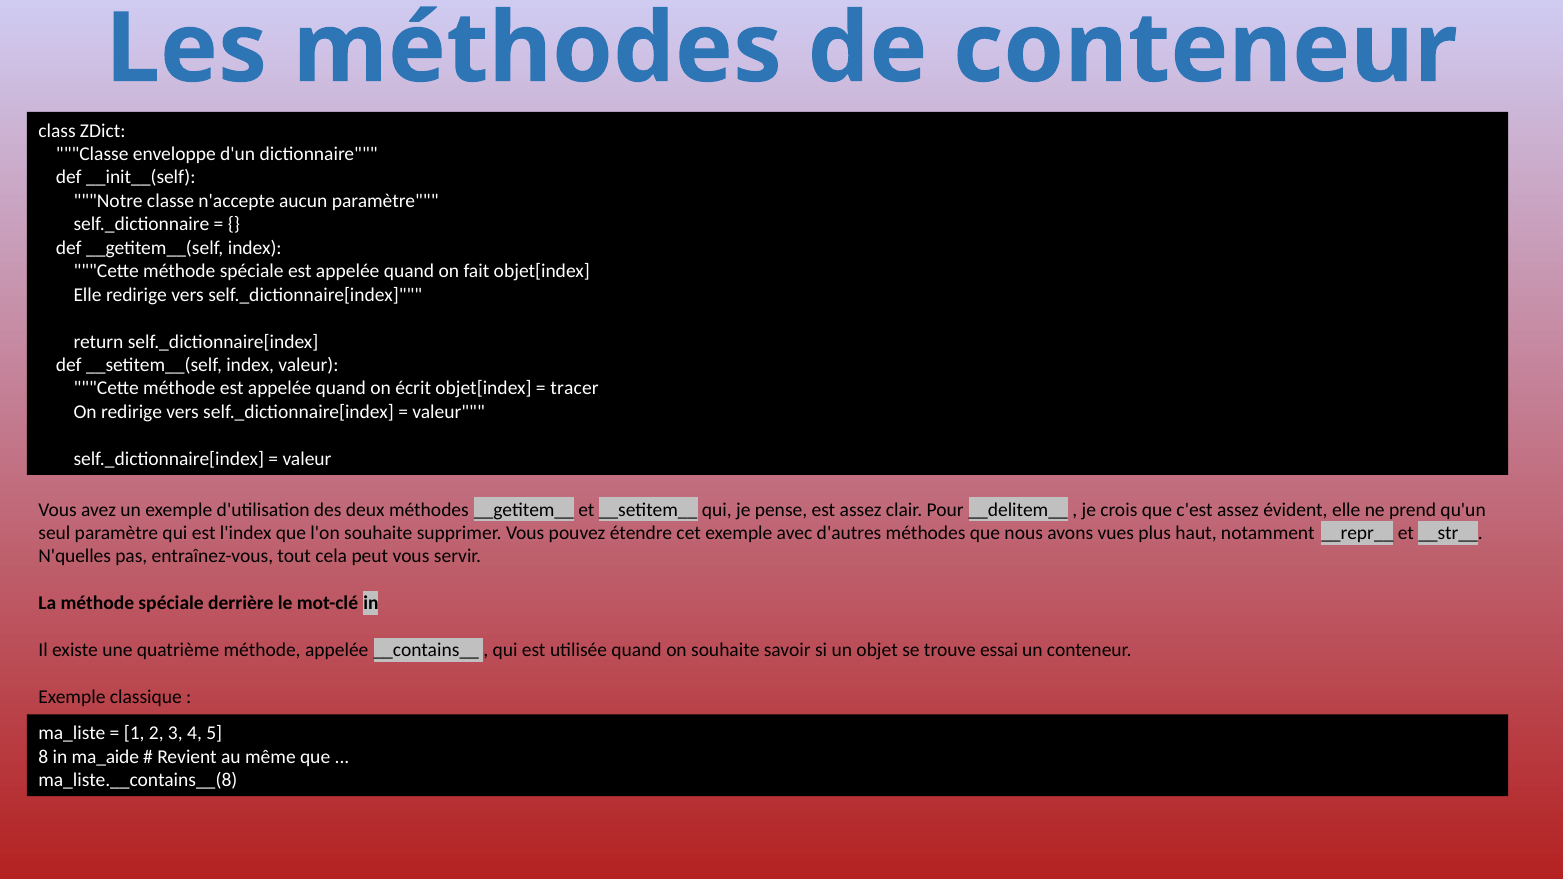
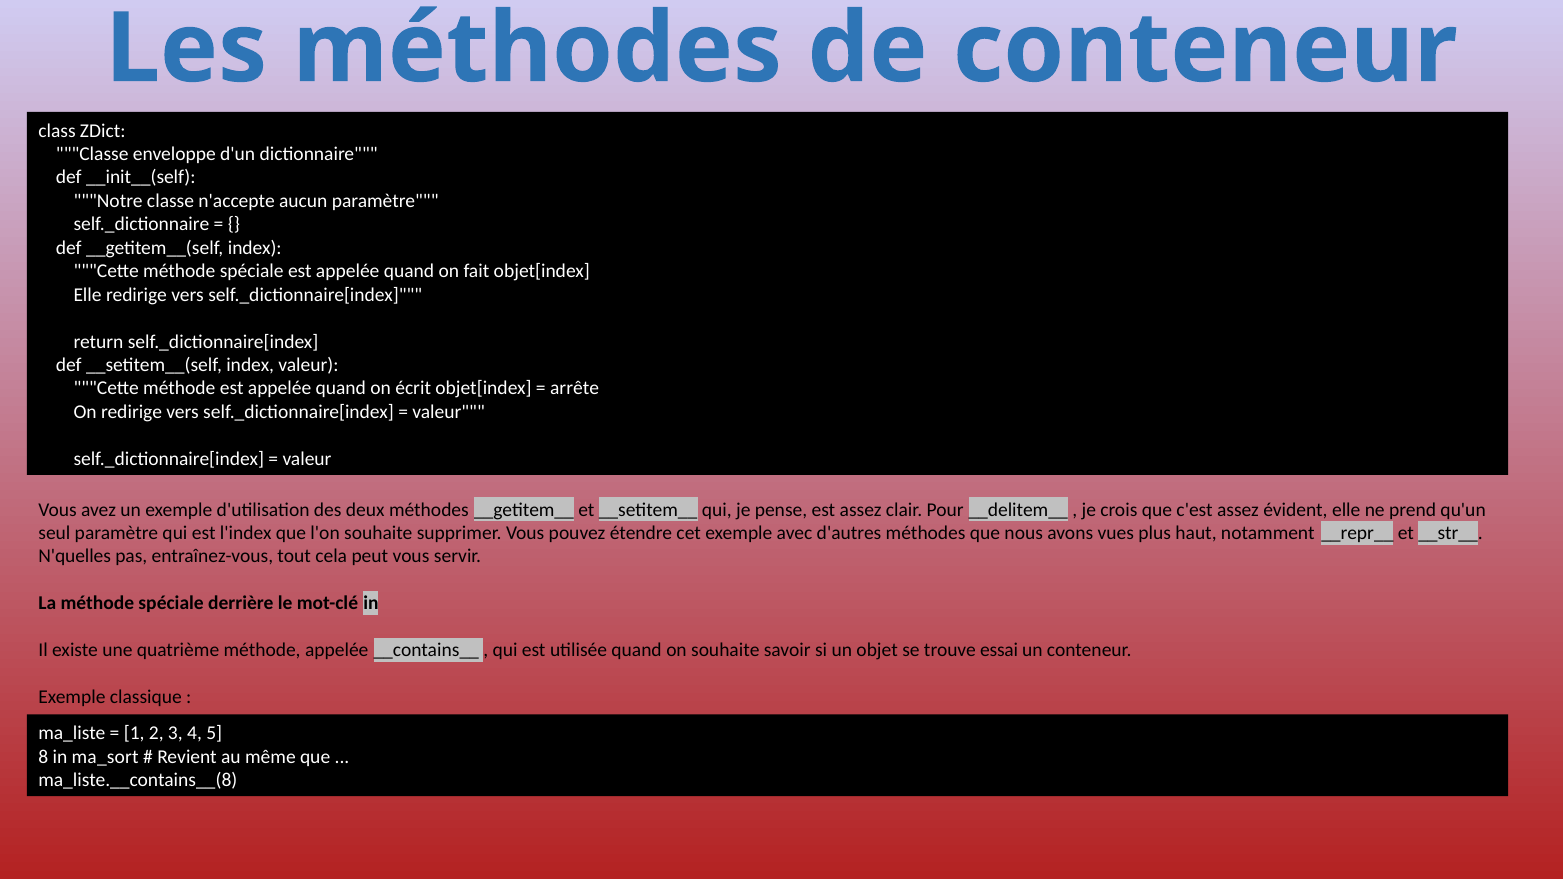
tracer: tracer -> arrête
ma_aide: ma_aide -> ma_sort
